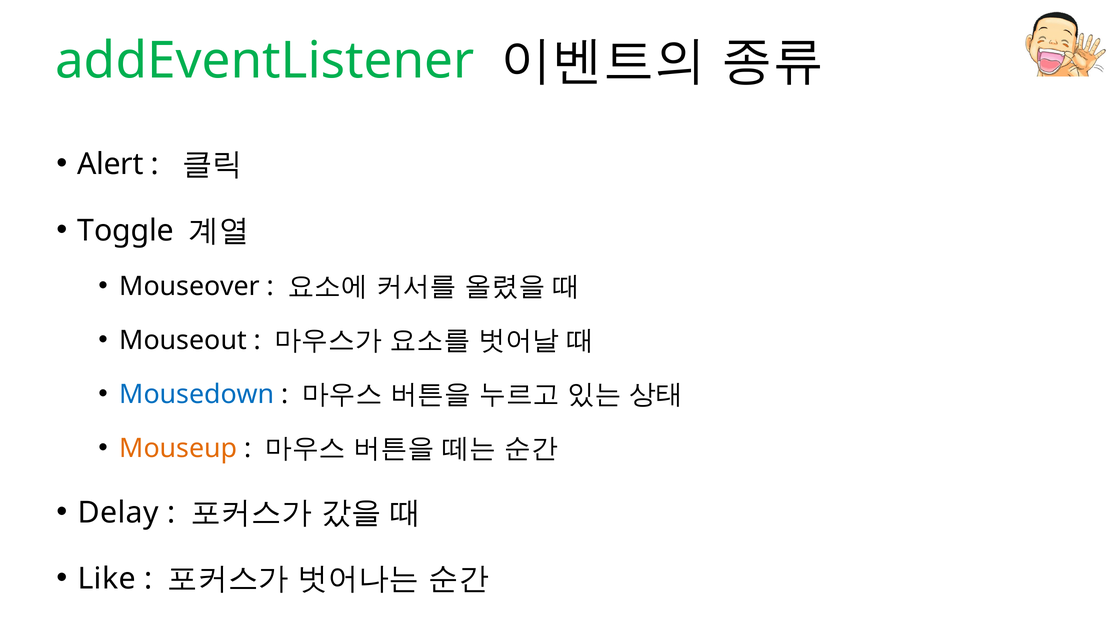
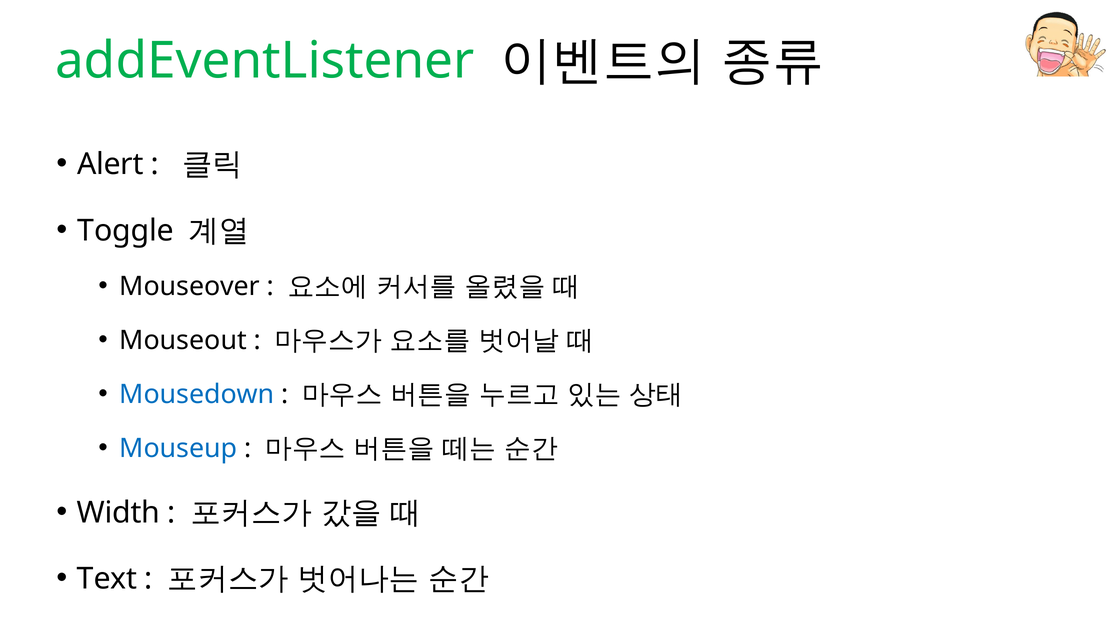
Mouseup colour: orange -> blue
Delay: Delay -> Width
Like: Like -> Text
